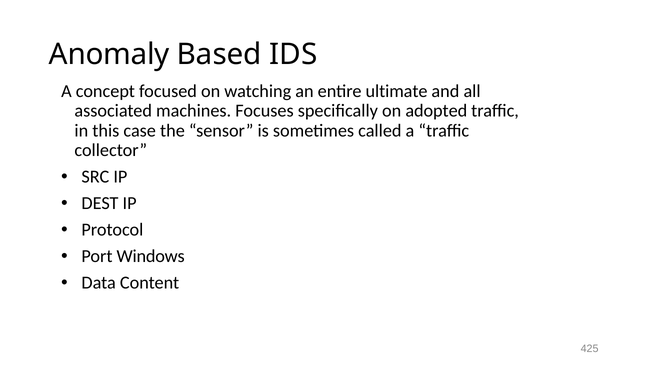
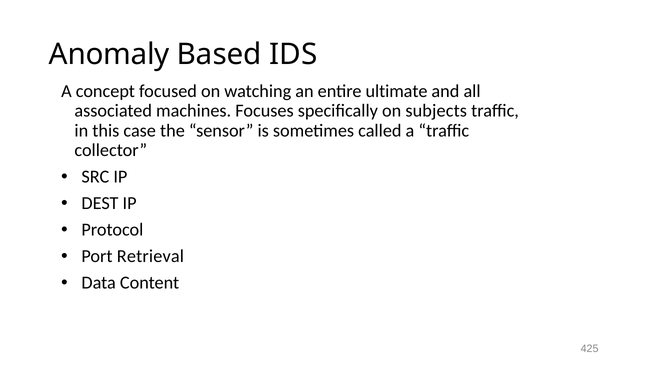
adopted: adopted -> subjects
Windows: Windows -> Retrieval
